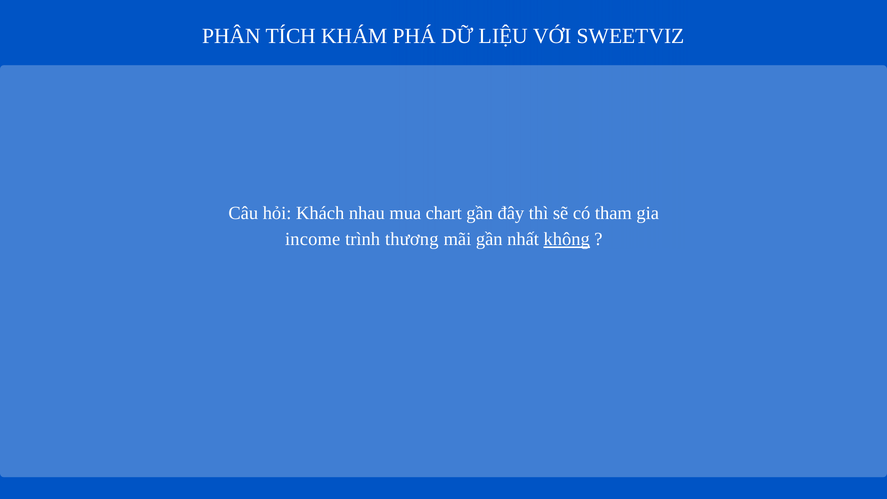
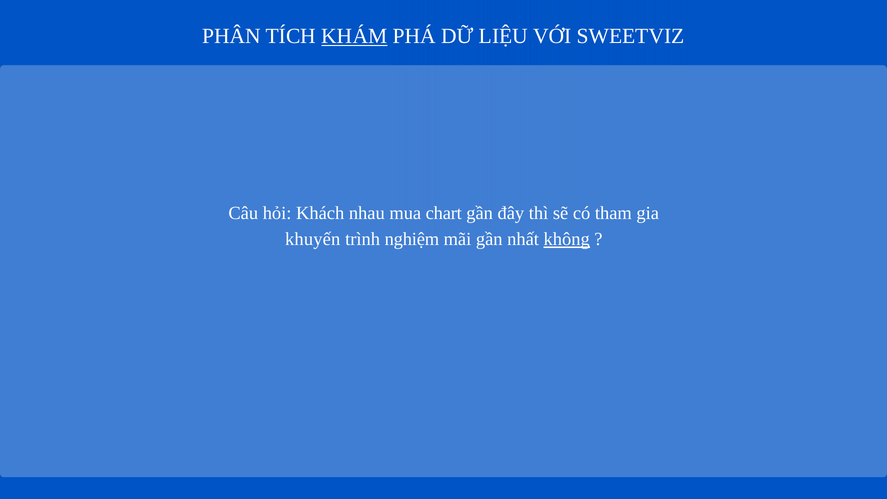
KHÁM underline: none -> present
income: income -> khuyến
thương: thương -> nghiệm
